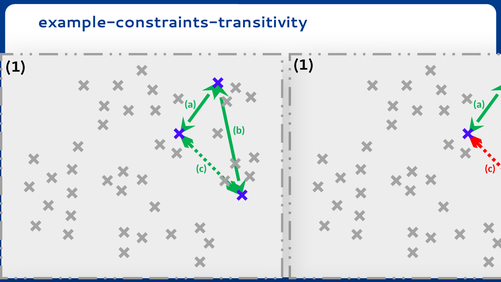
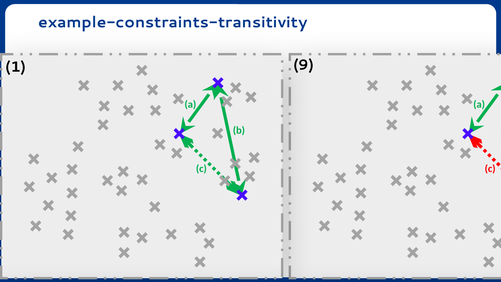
1 1: 1 -> 9
